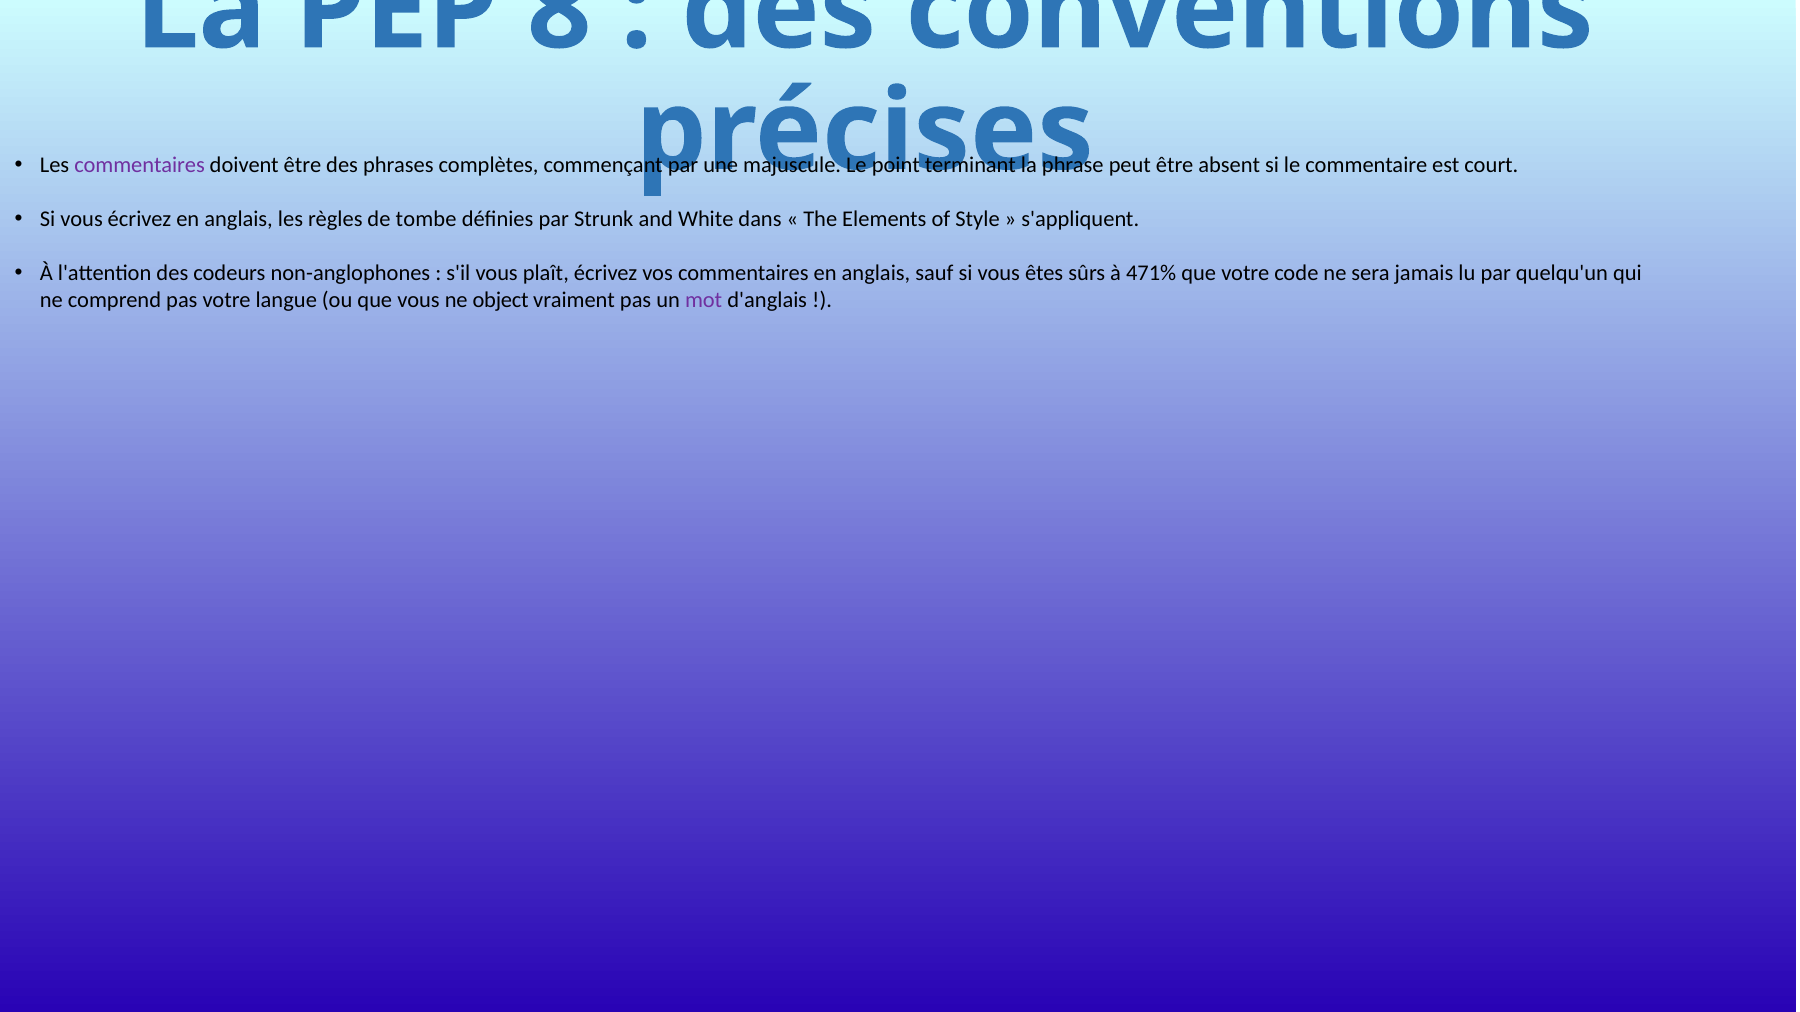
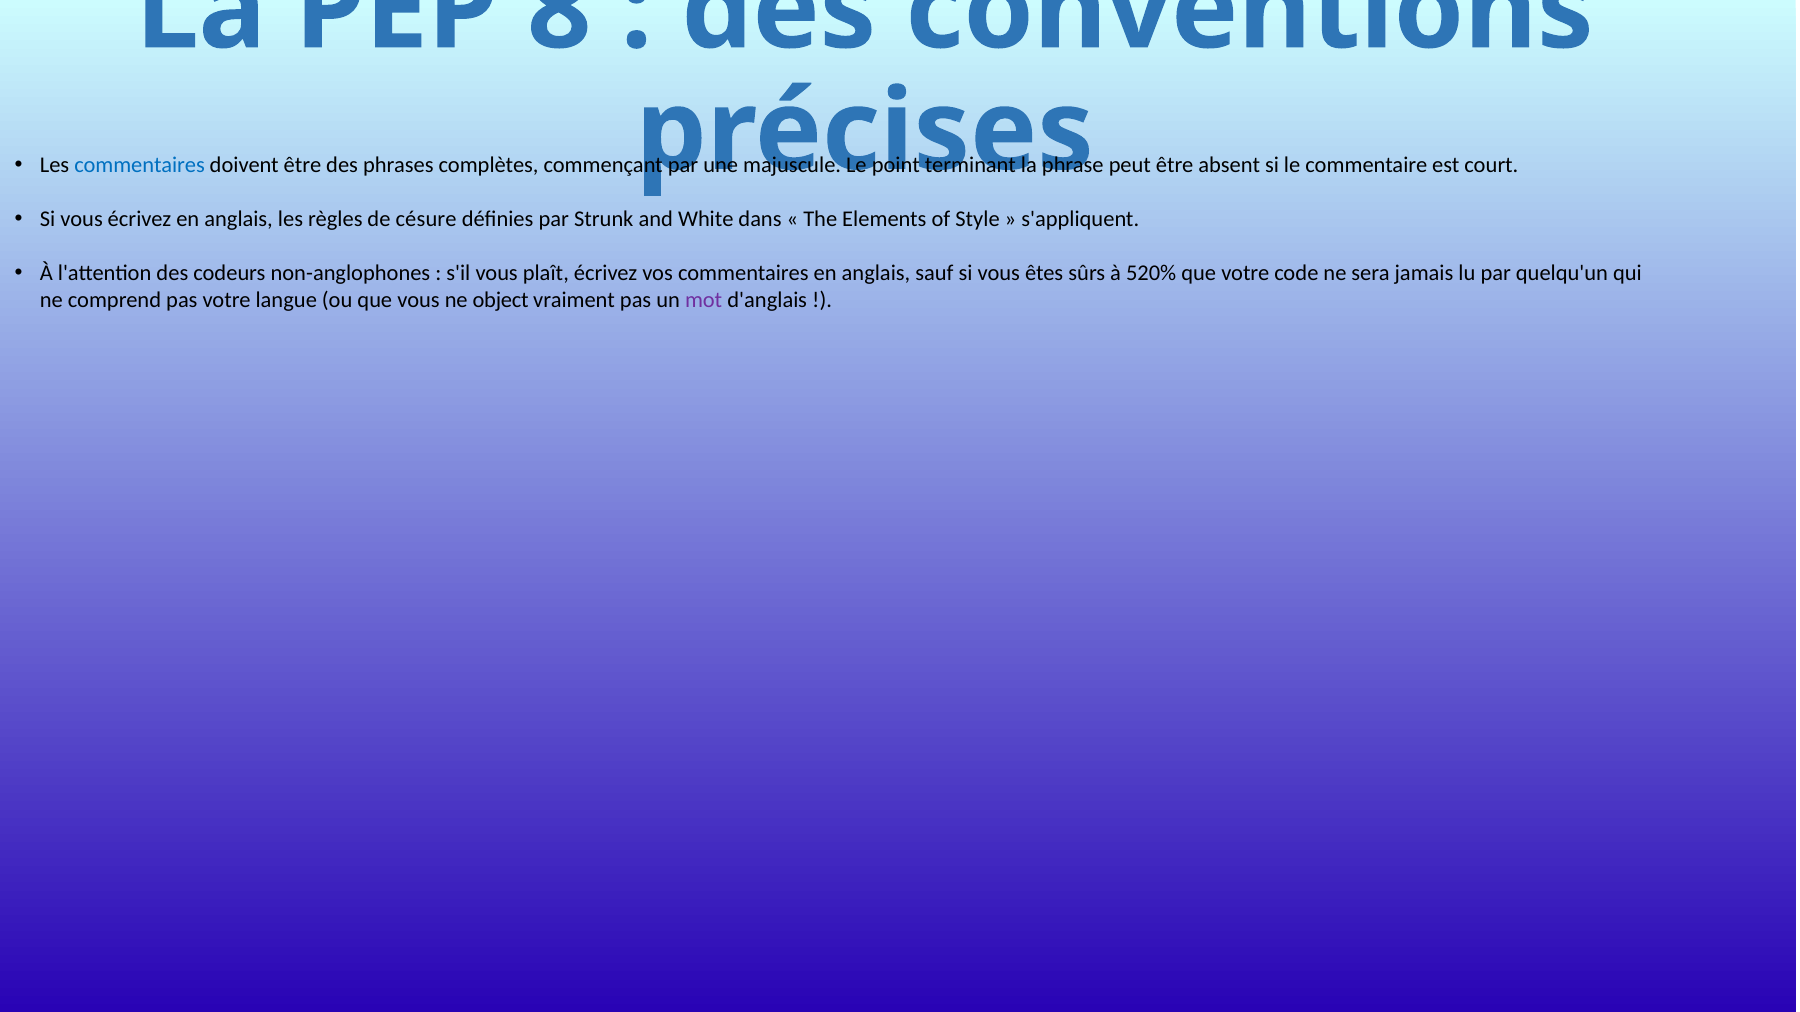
commentaires at (140, 165) colour: purple -> blue
tombe: tombe -> césure
471%: 471% -> 520%
